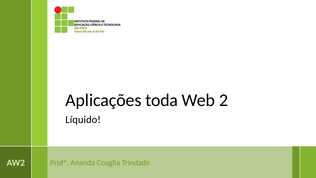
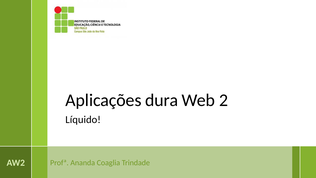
toda: toda -> dura
